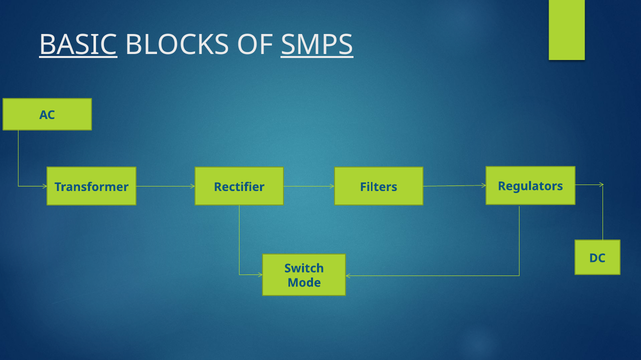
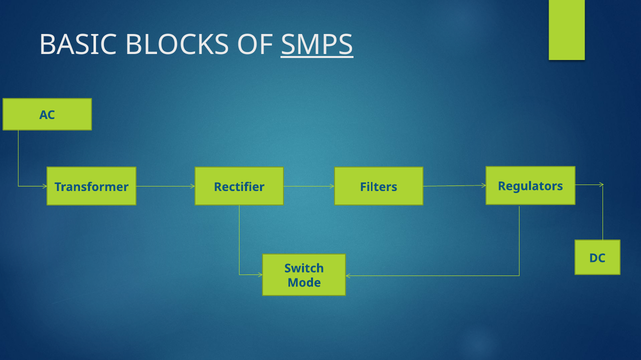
BASIC underline: present -> none
